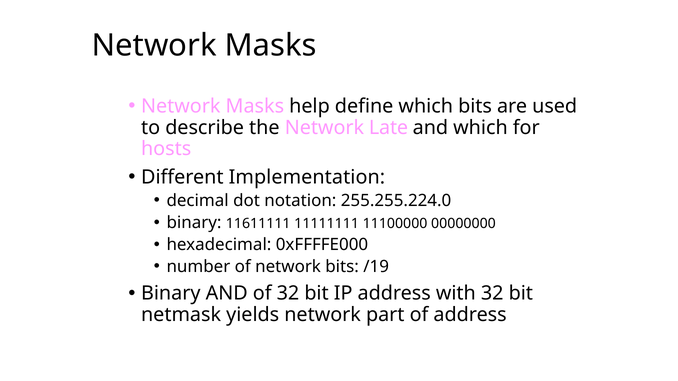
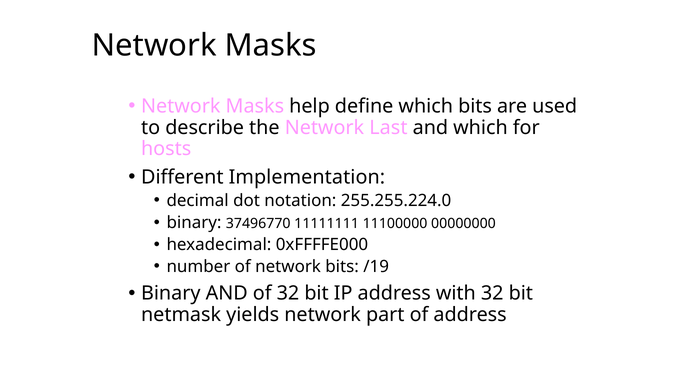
Late: Late -> Last
11611111: 11611111 -> 37496770
